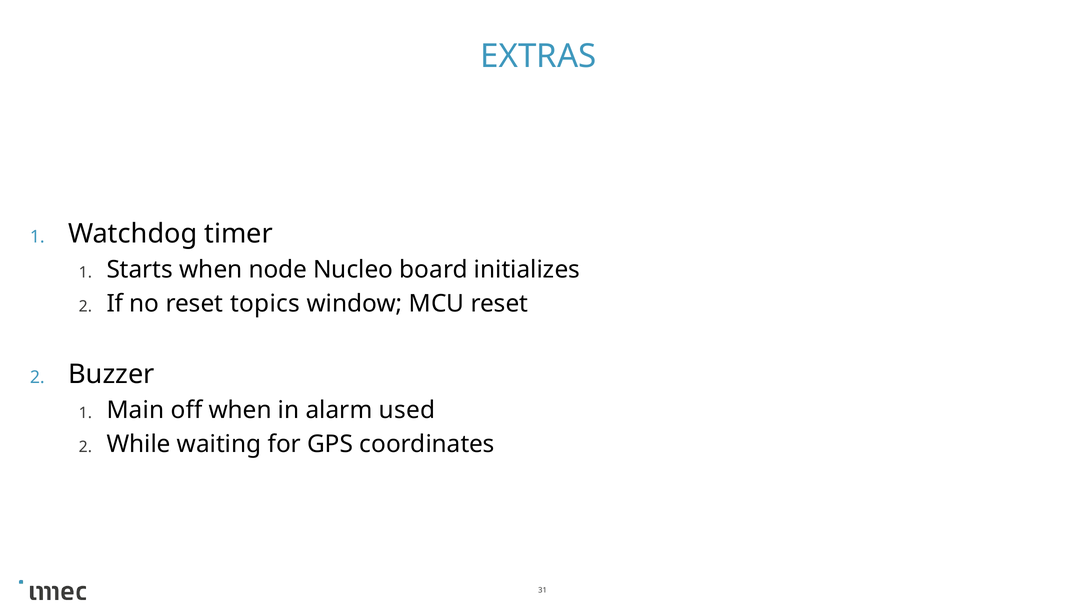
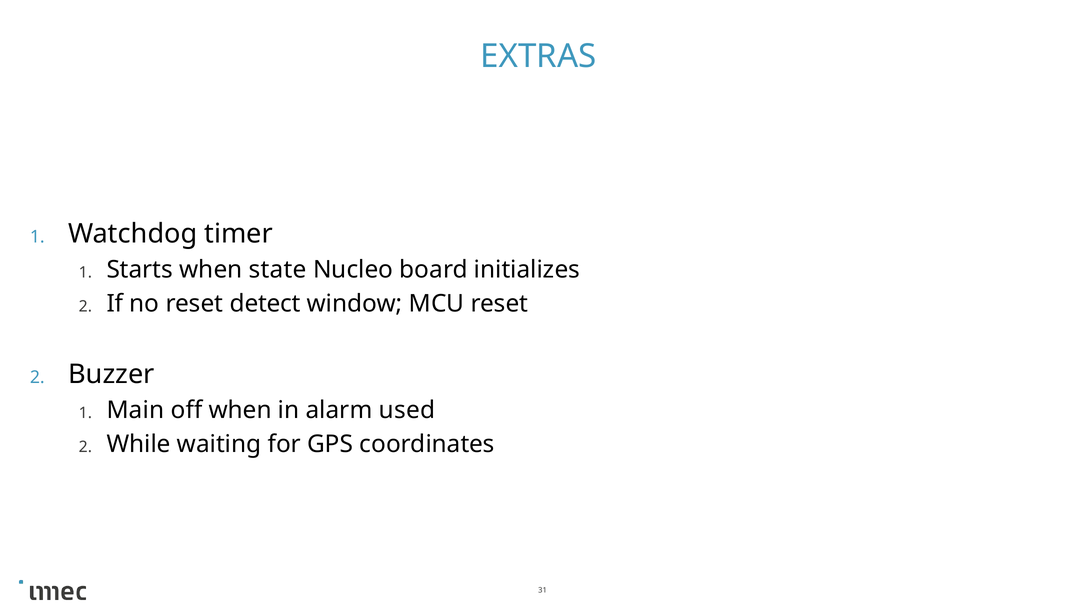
node: node -> state
topics: topics -> detect
